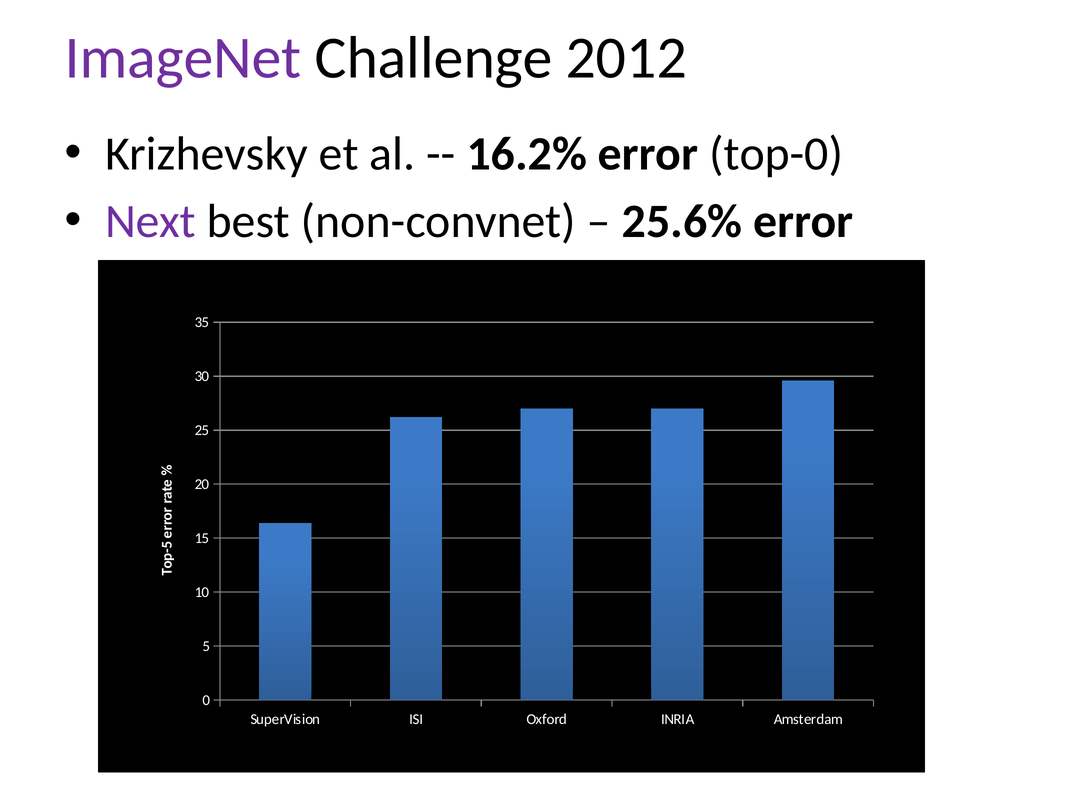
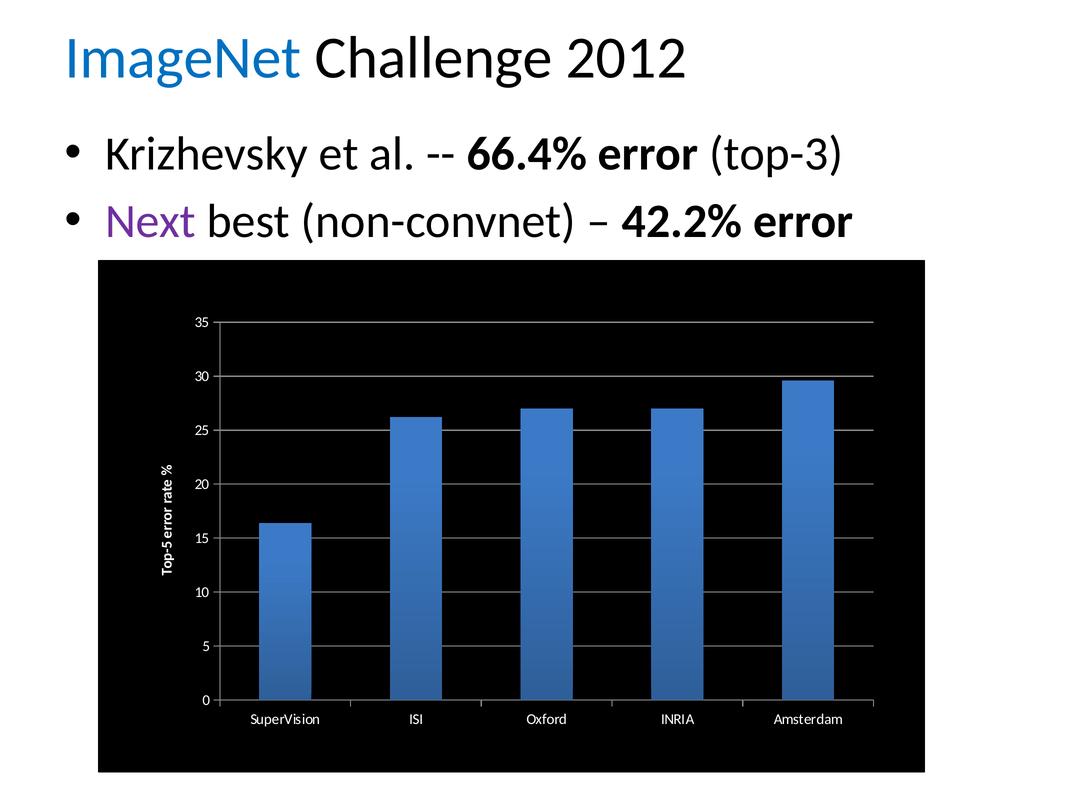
ImageNet colour: purple -> blue
16.2%: 16.2% -> 66.4%
top-0: top-0 -> top-3
25.6%: 25.6% -> 42.2%
